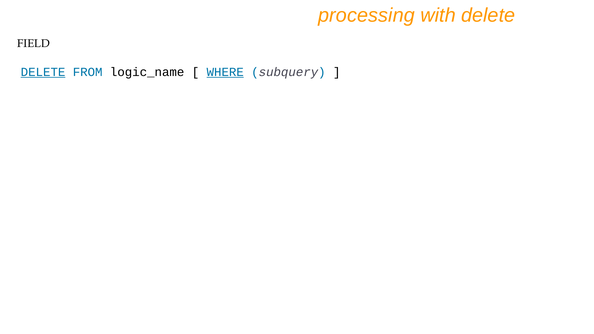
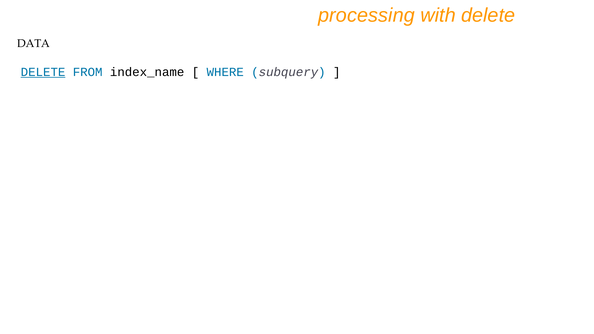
FIELD: FIELD -> DATA
logic_name: logic_name -> index_name
WHERE underline: present -> none
